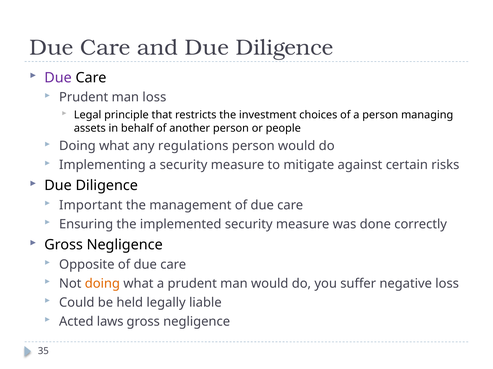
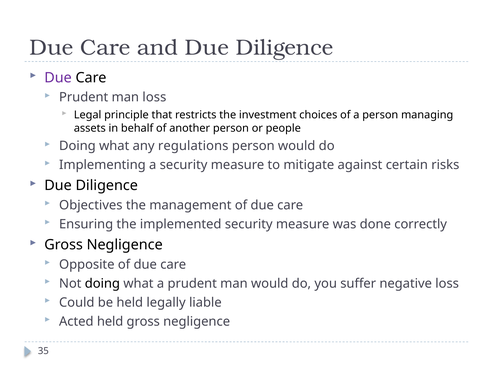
Important: Important -> Objectives
doing at (102, 284) colour: orange -> black
Acted laws: laws -> held
